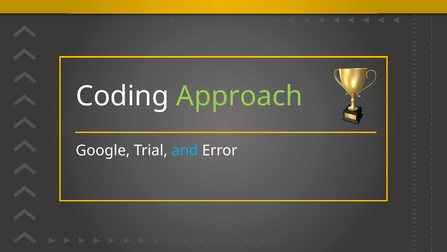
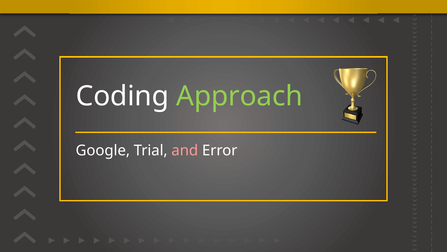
and colour: light blue -> pink
